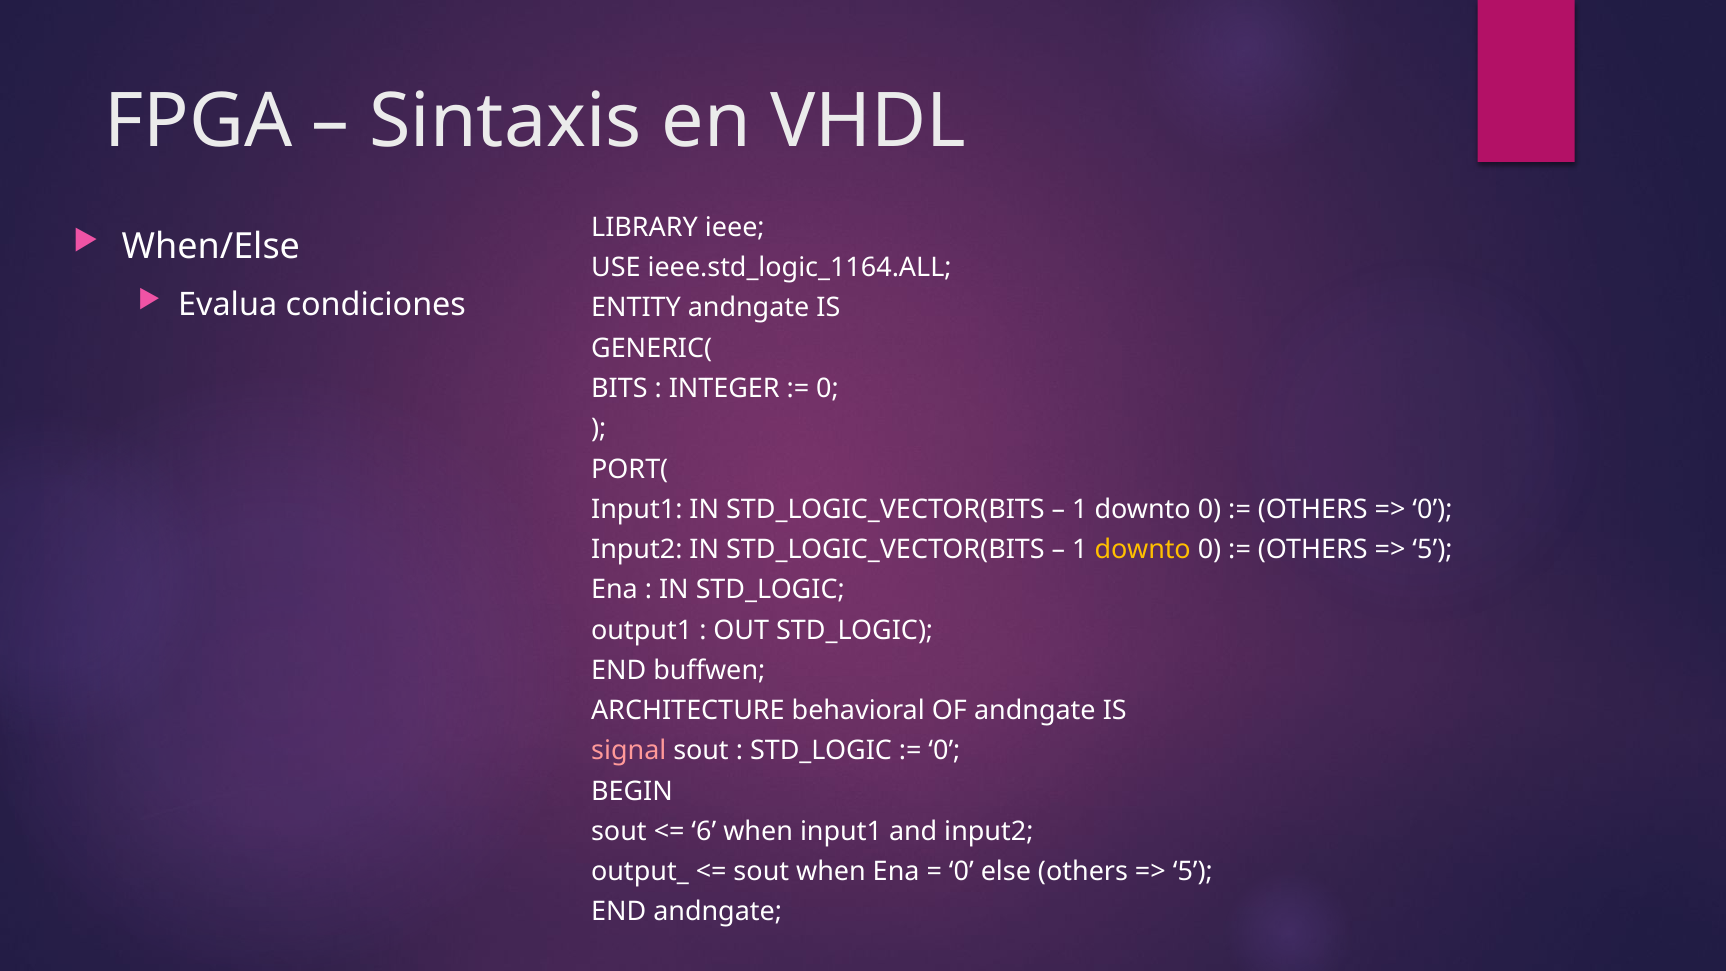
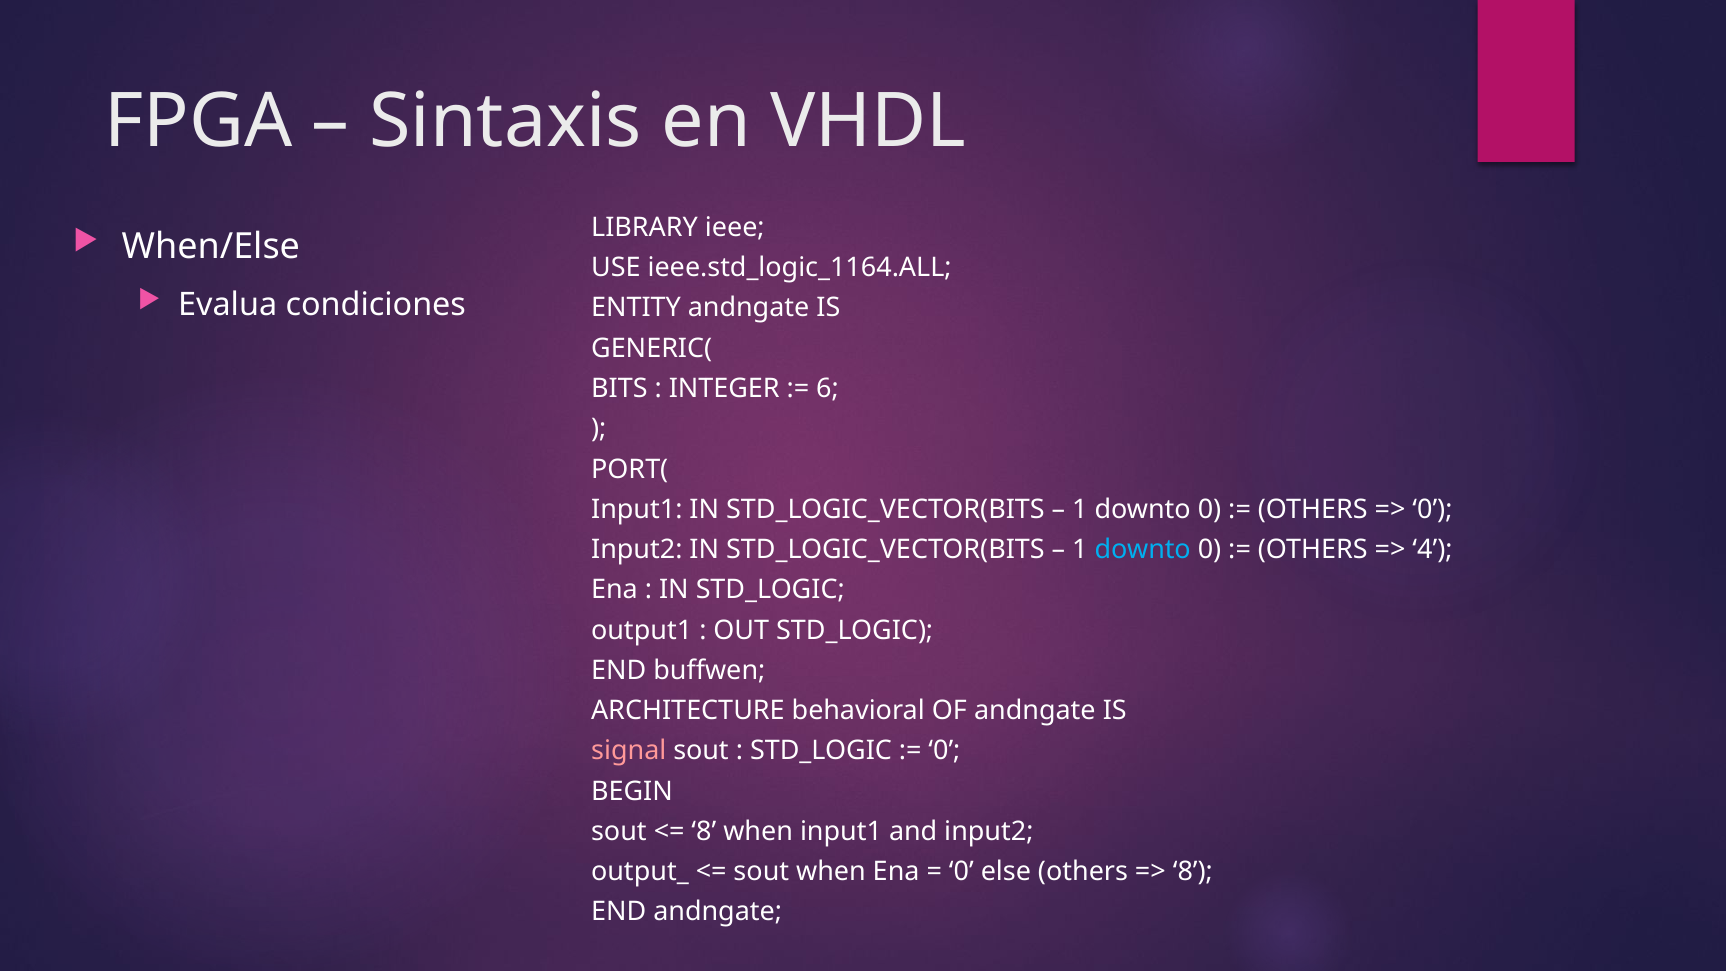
0 at (828, 389): 0 -> 6
downto at (1143, 550) colour: yellow -> light blue
5 at (1433, 550): 5 -> 4
6 at (704, 831): 6 -> 8
5 at (1193, 872): 5 -> 8
